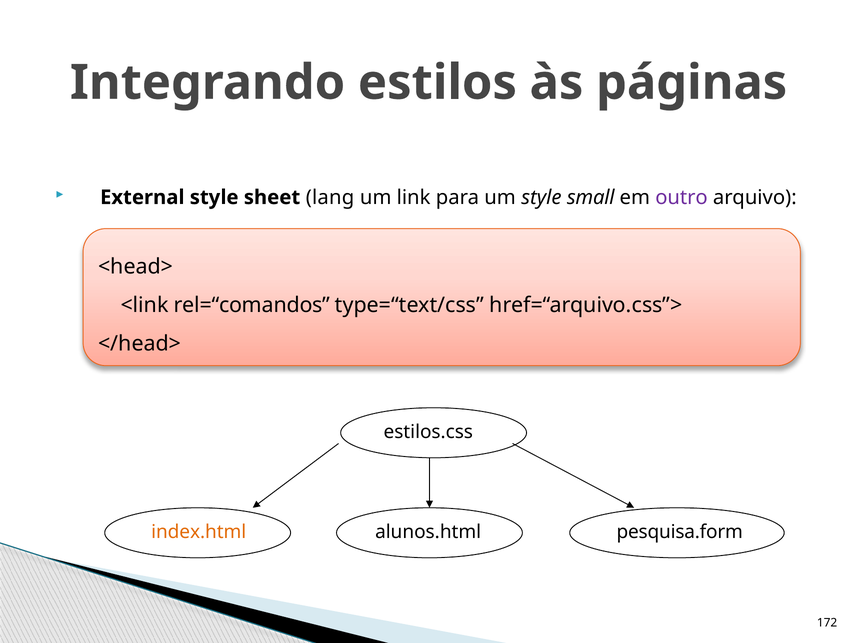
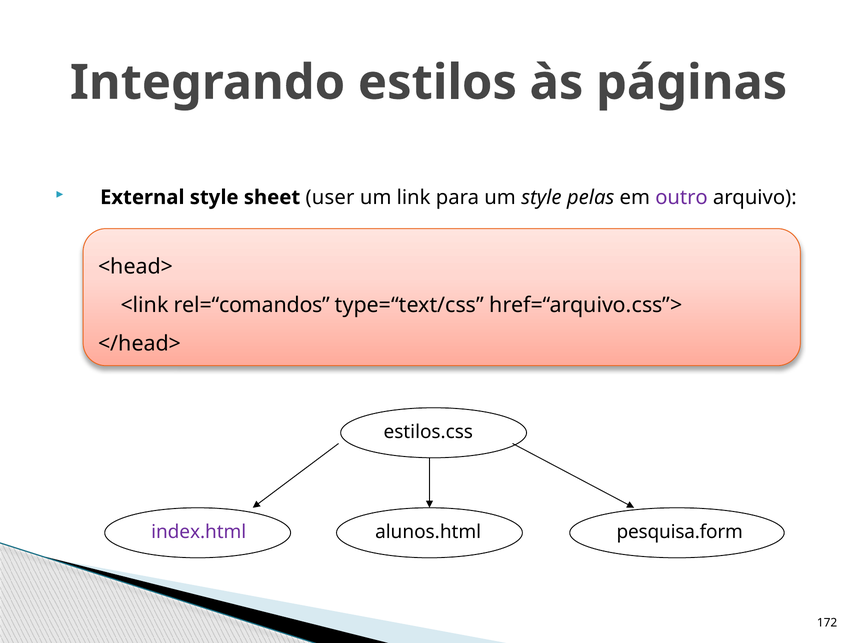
lang: lang -> user
small: small -> pelas
index.html colour: orange -> purple
